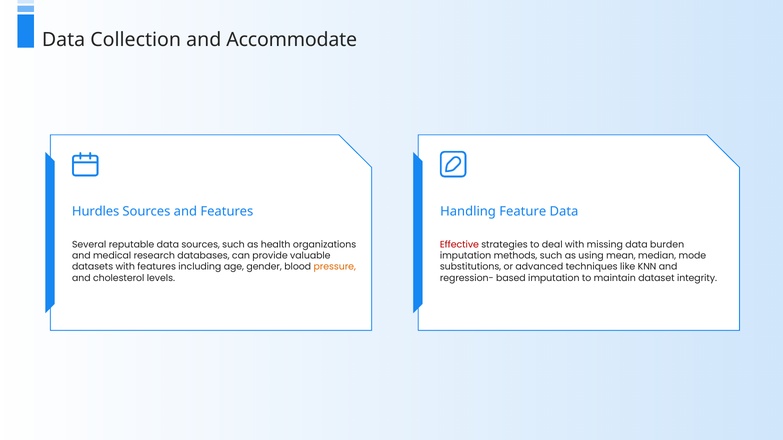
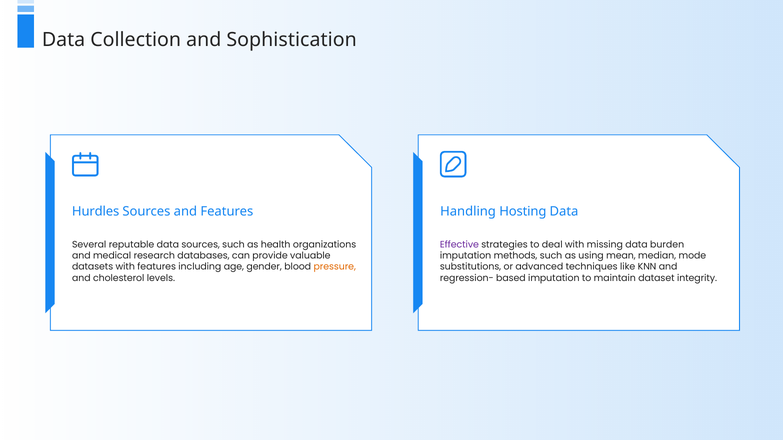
Accommodate: Accommodate -> Sophistication
Feature: Feature -> Hosting
Effective colour: red -> purple
